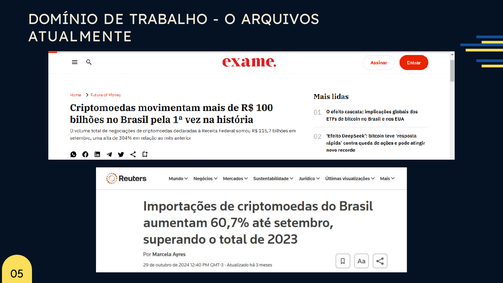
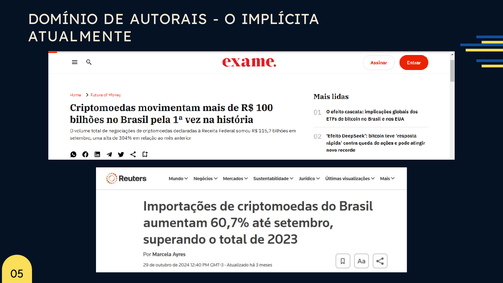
TRABALHO: TRABALHO -> AUTORAIS
ARQUIVOS: ARQUIVOS -> IMPLÍCITA
